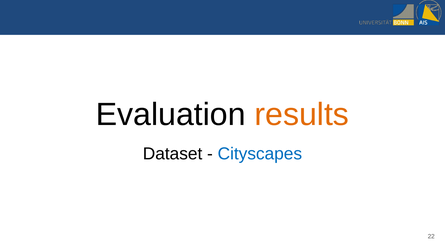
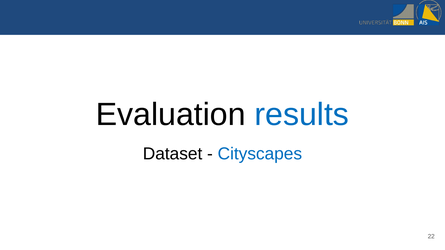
results colour: orange -> blue
